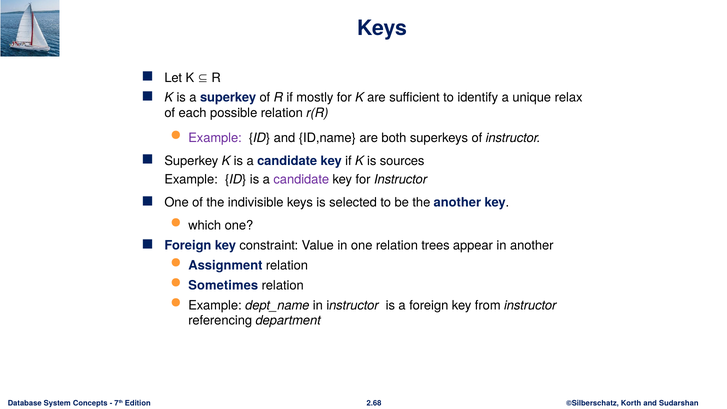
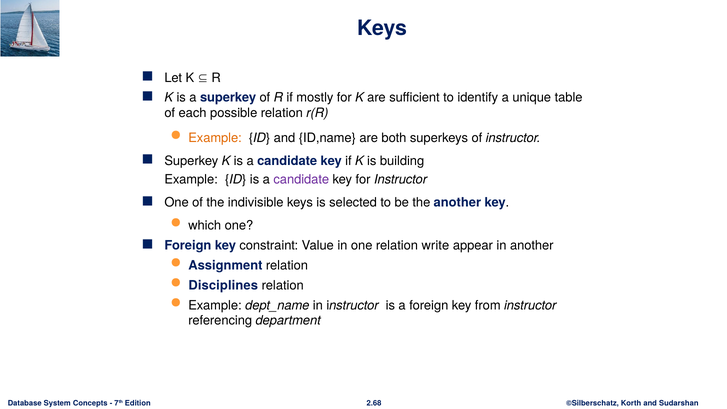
relax: relax -> table
Example at (215, 138) colour: purple -> orange
sources: sources -> building
trees: trees -> write
Sometimes: Sometimes -> Disciplines
